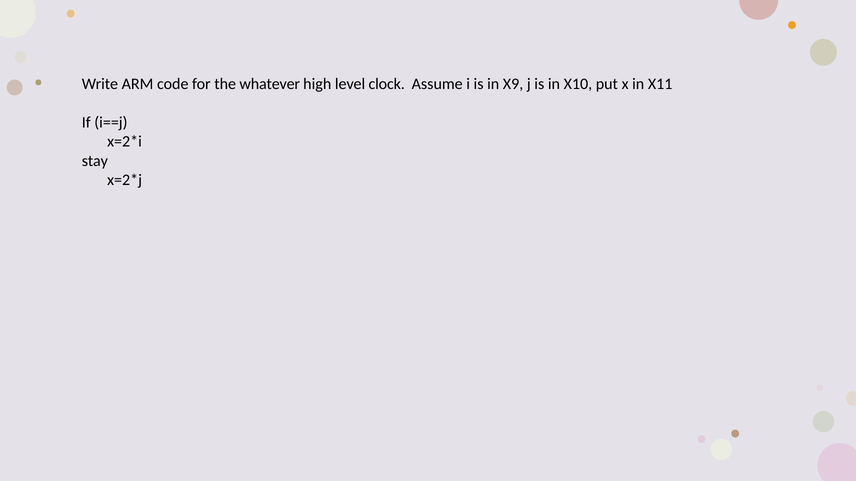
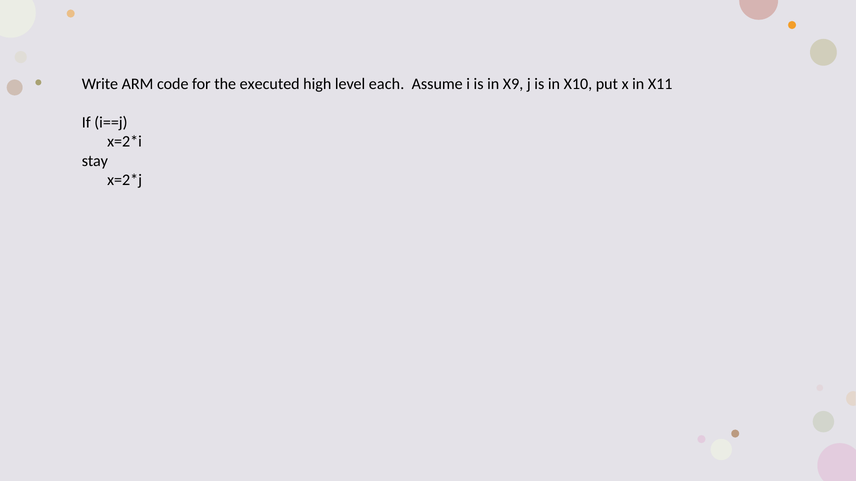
whatever: whatever -> executed
clock: clock -> each
